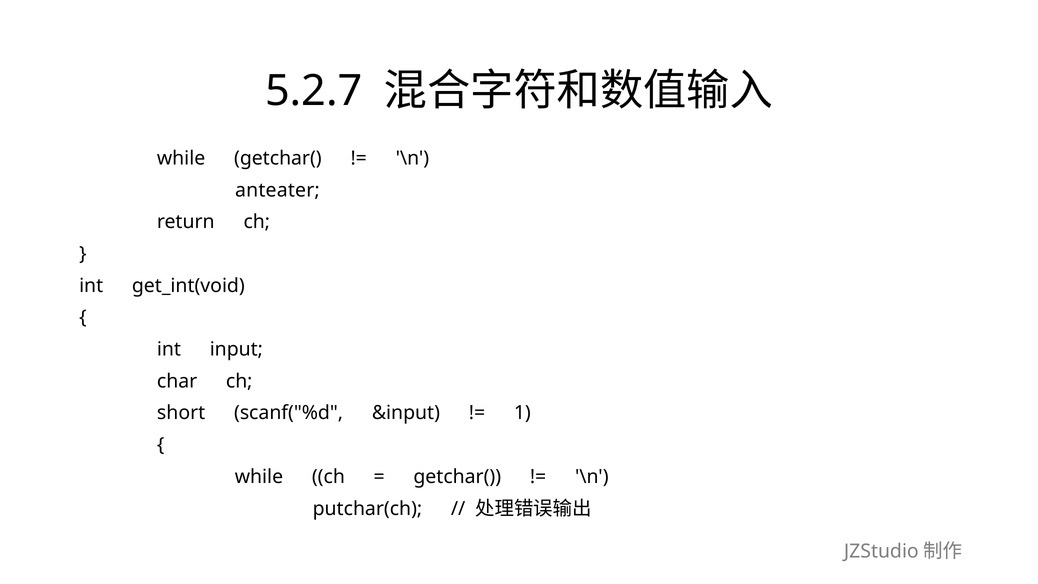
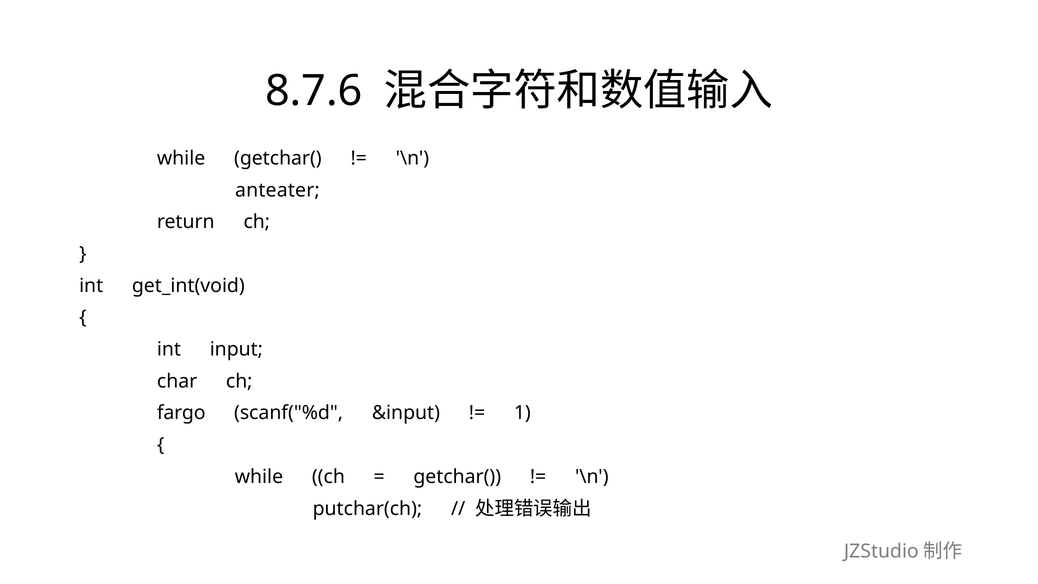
5.2.7: 5.2.7 -> 8.7.6
short: short -> fargo
